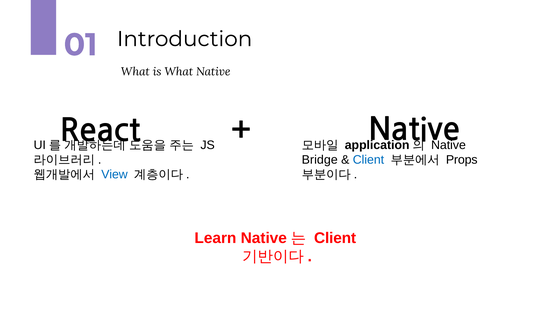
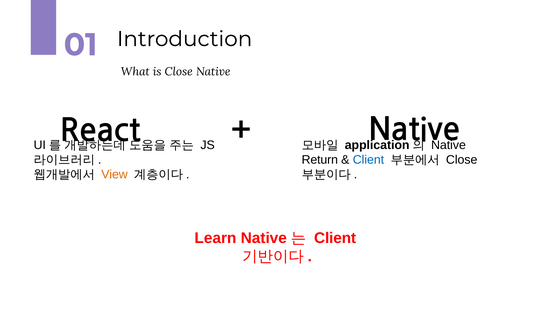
is What: What -> Close
Bridge: Bridge -> Return
Props at (462, 160): Props -> Close
View colour: blue -> orange
